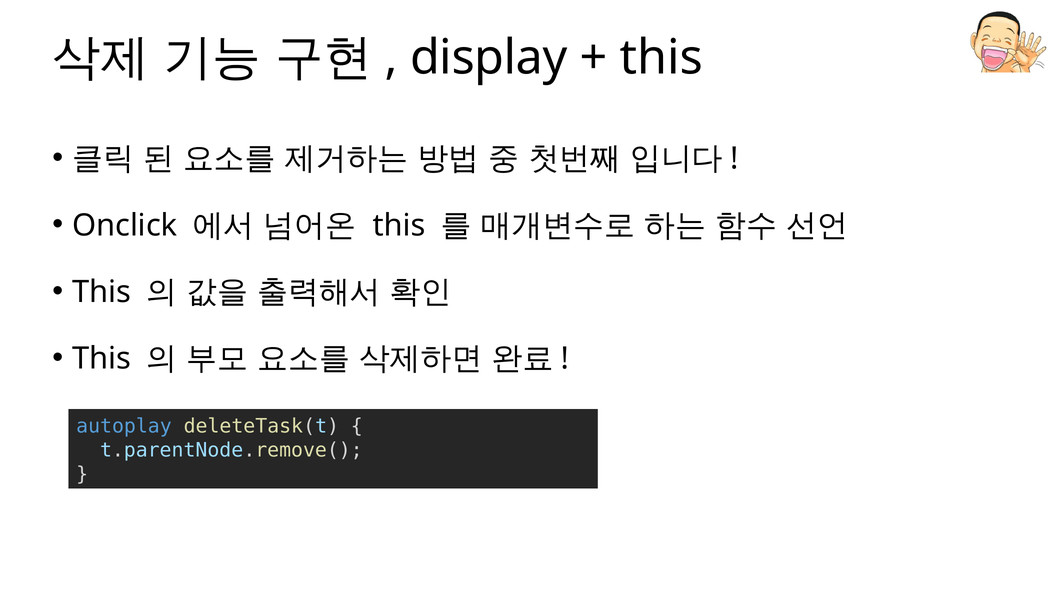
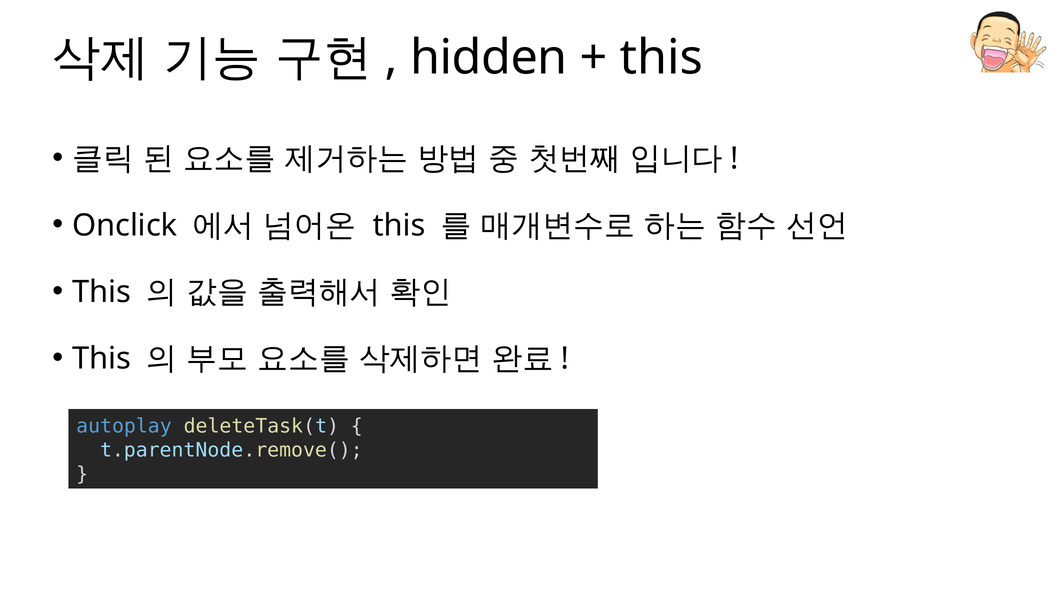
display: display -> hidden
